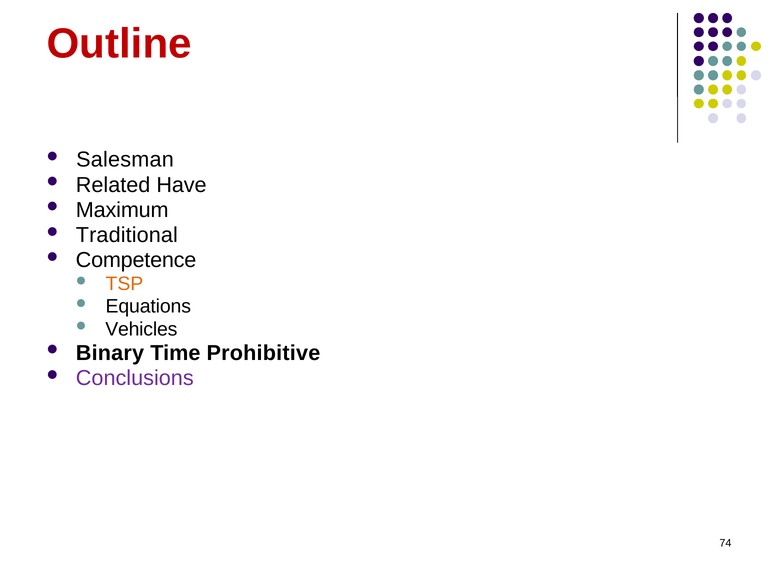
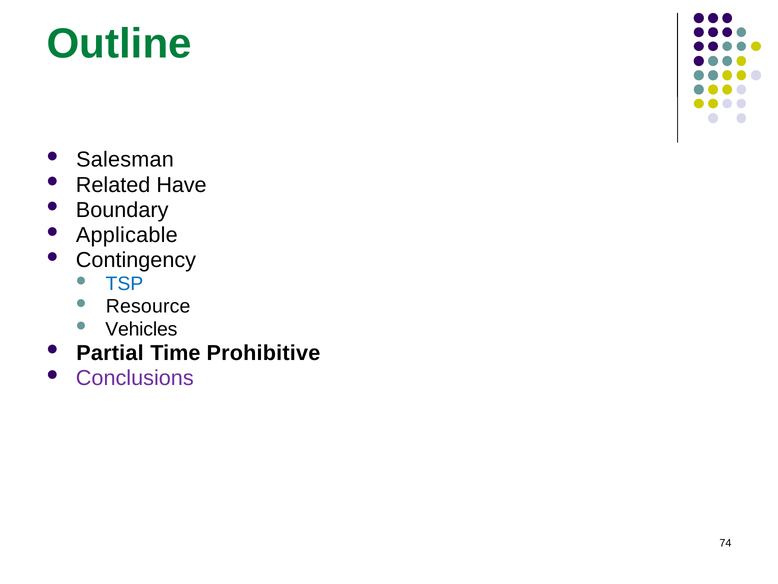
Outline colour: red -> green
Maximum: Maximum -> Boundary
Traditional: Traditional -> Applicable
Competence: Competence -> Contingency
TSP colour: orange -> blue
Equations: Equations -> Resource
Binary: Binary -> Partial
